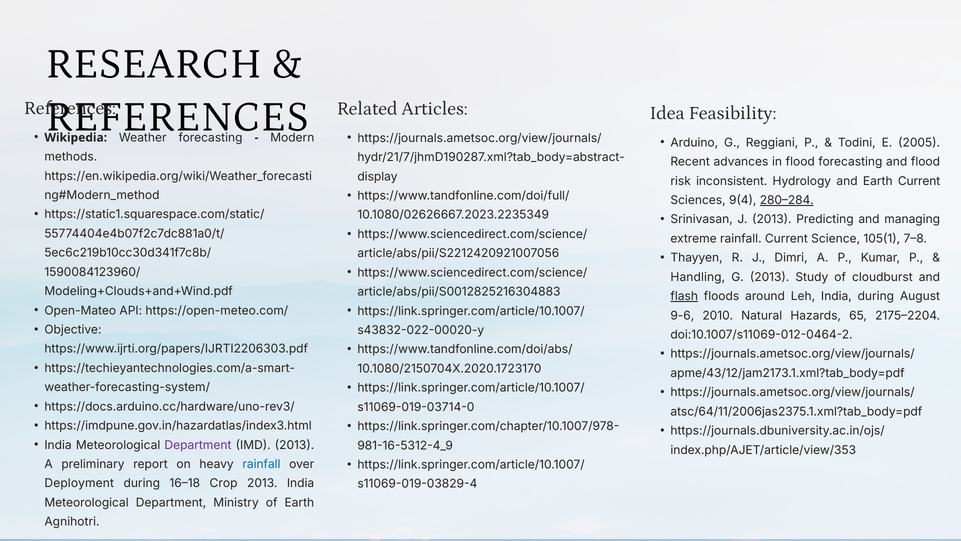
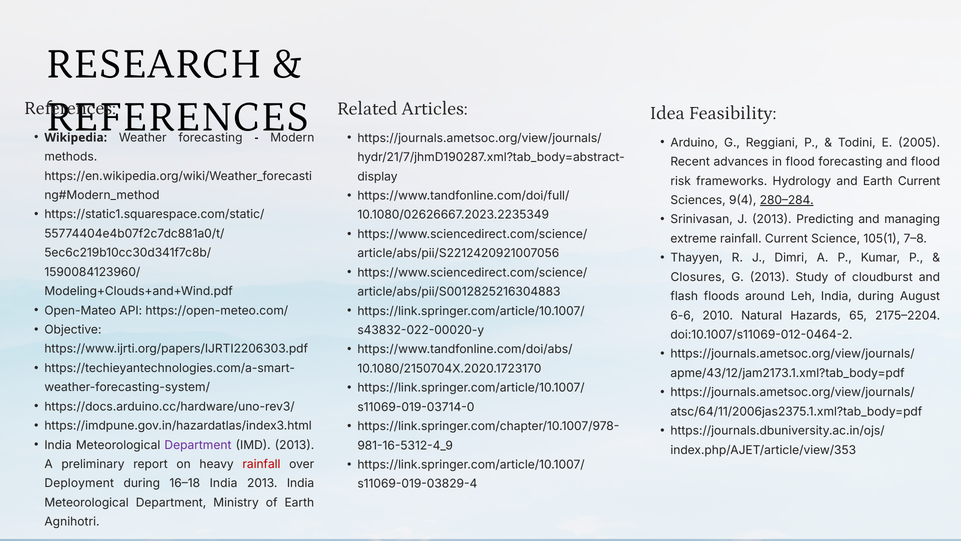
inconsistent: inconsistent -> frameworks
Handling: Handling -> Closures
flash underline: present -> none
9-6: 9-6 -> 6-6
rainfall at (261, 464) colour: blue -> red
16–18 Crop: Crop -> India
